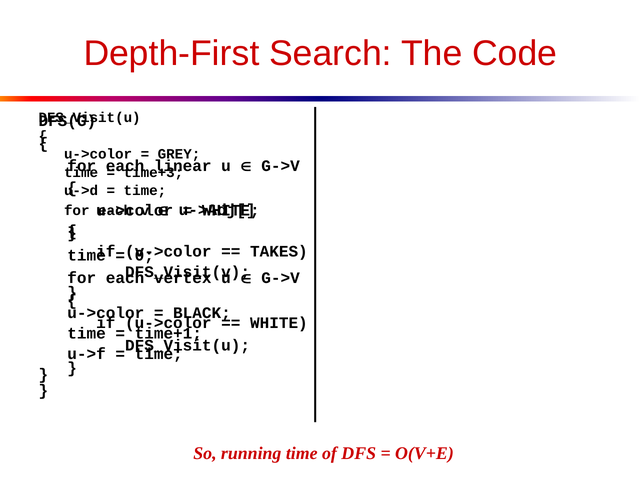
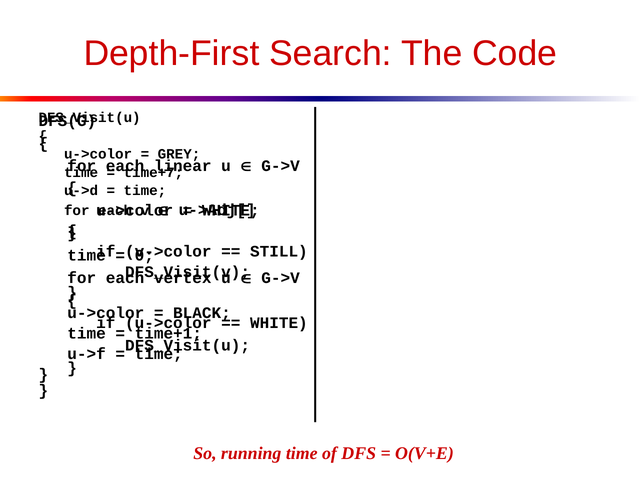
time+3: time+3 -> time+7
TAKES: TAKES -> STILL
